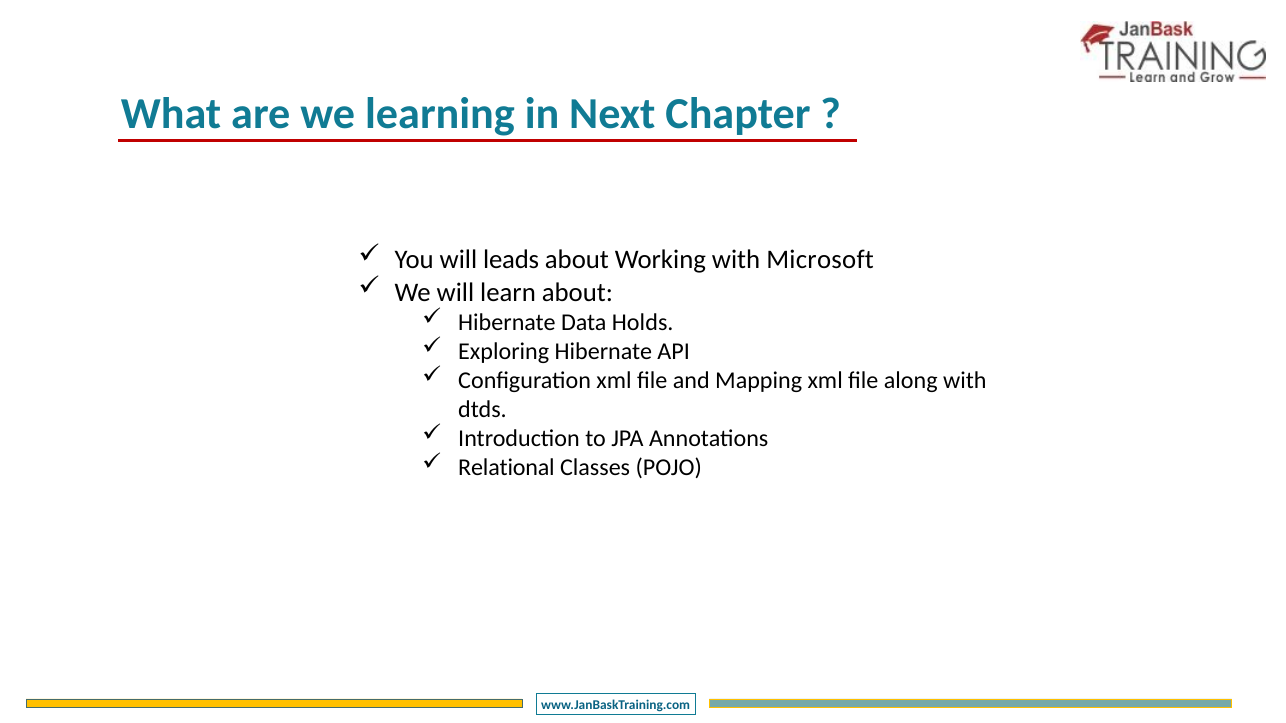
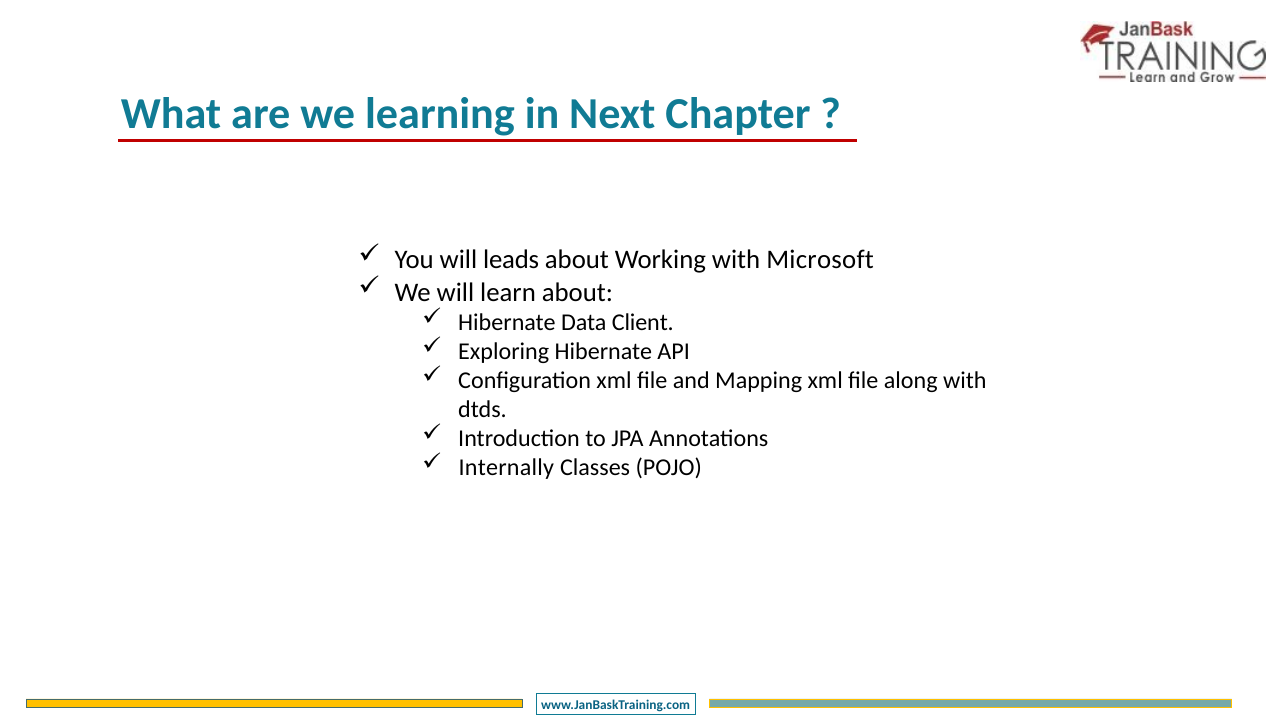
Holds: Holds -> Client
Relational: Relational -> Internally
